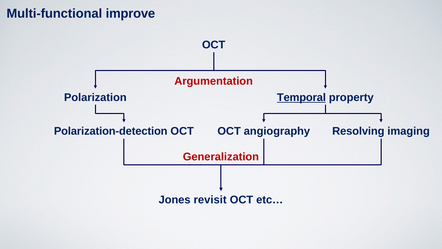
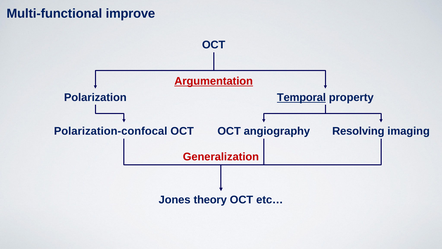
Argumentation underline: none -> present
Polarization-detection: Polarization-detection -> Polarization-confocal
revisit: revisit -> theory
